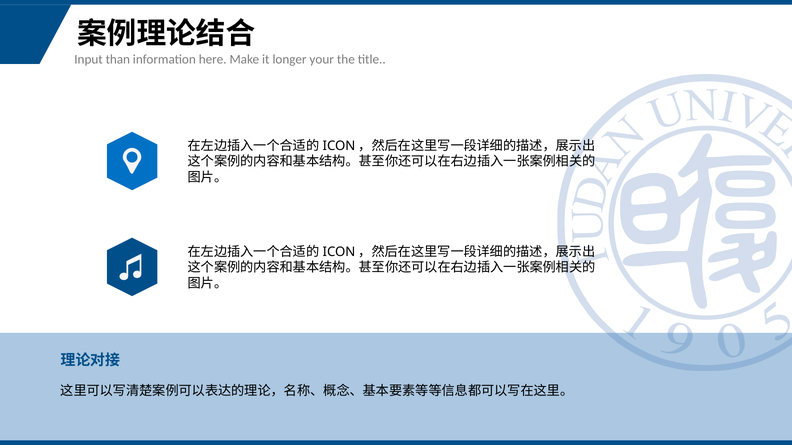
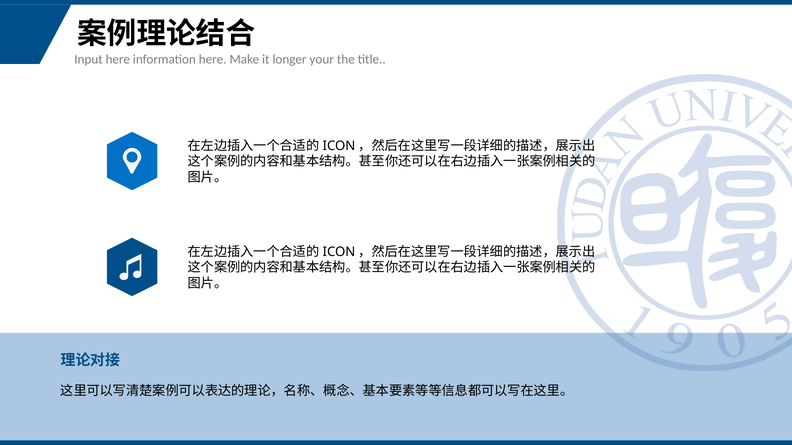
Input than: than -> here
